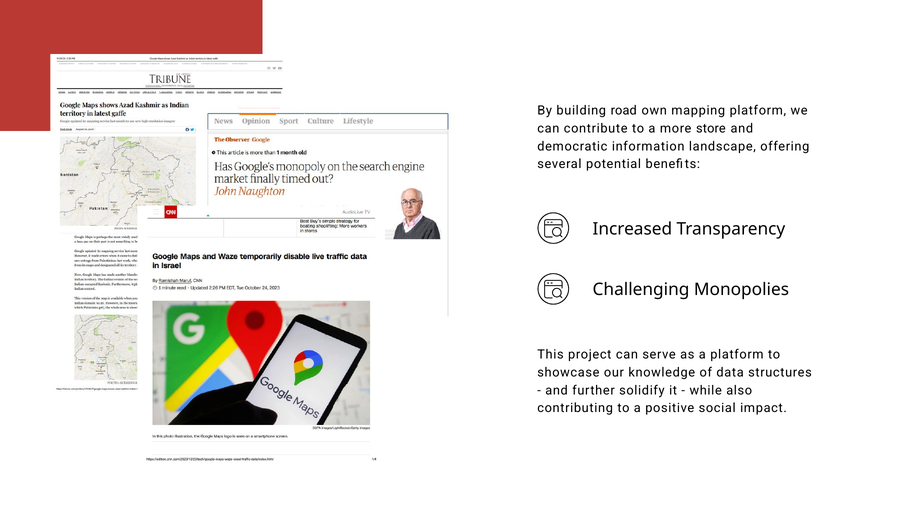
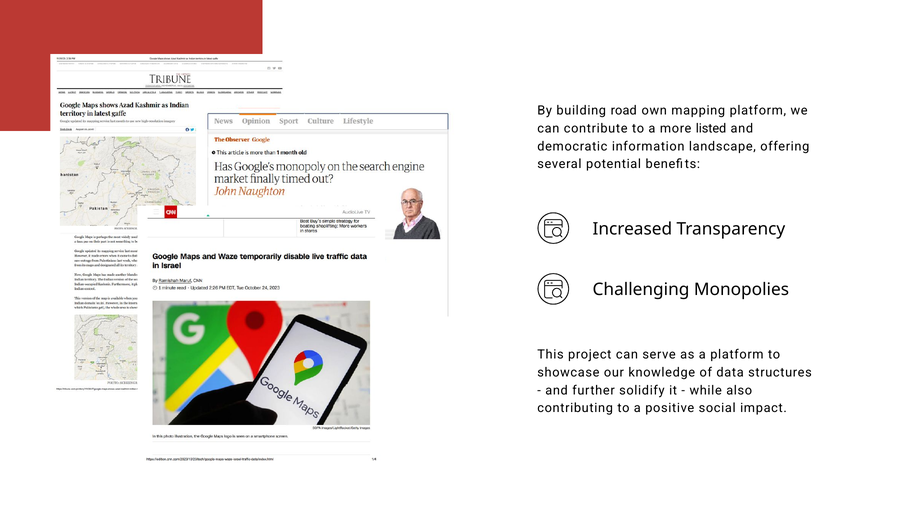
store: store -> listed
